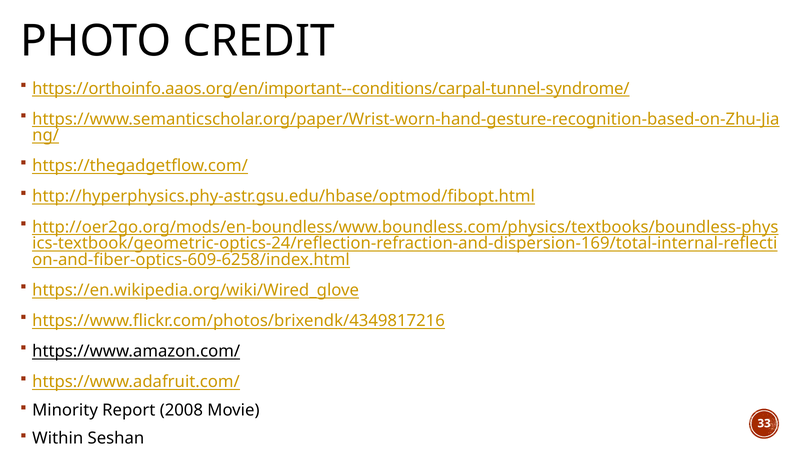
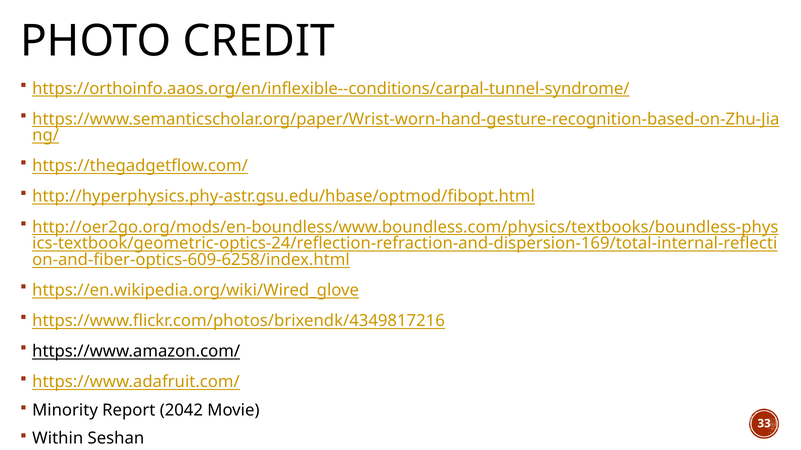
https://orthoinfo.aaos.org/en/important--conditions/carpal-tunnel-syndrome/: https://orthoinfo.aaos.org/en/important--conditions/carpal-tunnel-syndrome/ -> https://orthoinfo.aaos.org/en/inflexible--conditions/carpal-tunnel-syndrome/
2008: 2008 -> 2042
